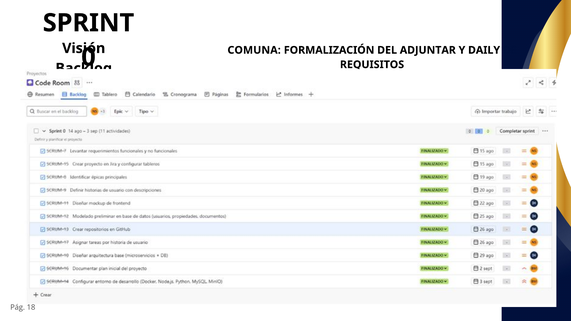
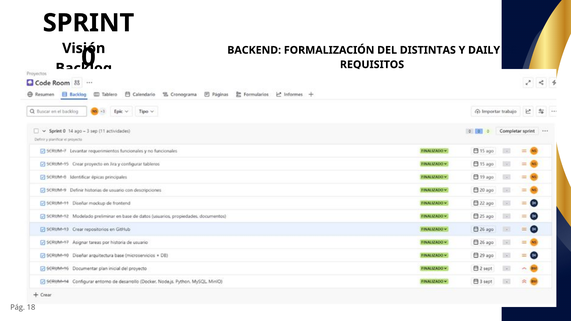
COMUNA: COMUNA -> BACKEND
ADJUNTAR: ADJUNTAR -> DISTINTAS
